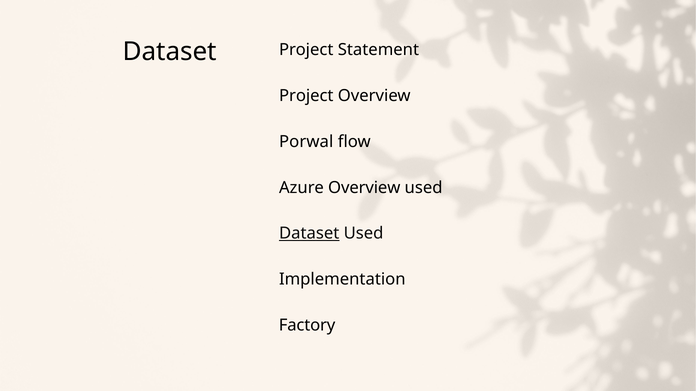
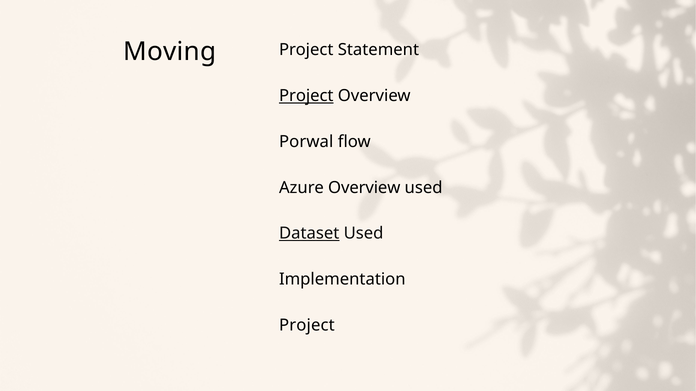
Dataset at (170, 52): Dataset -> Moving
Project at (306, 96) underline: none -> present
Factory at (307, 326): Factory -> Project
